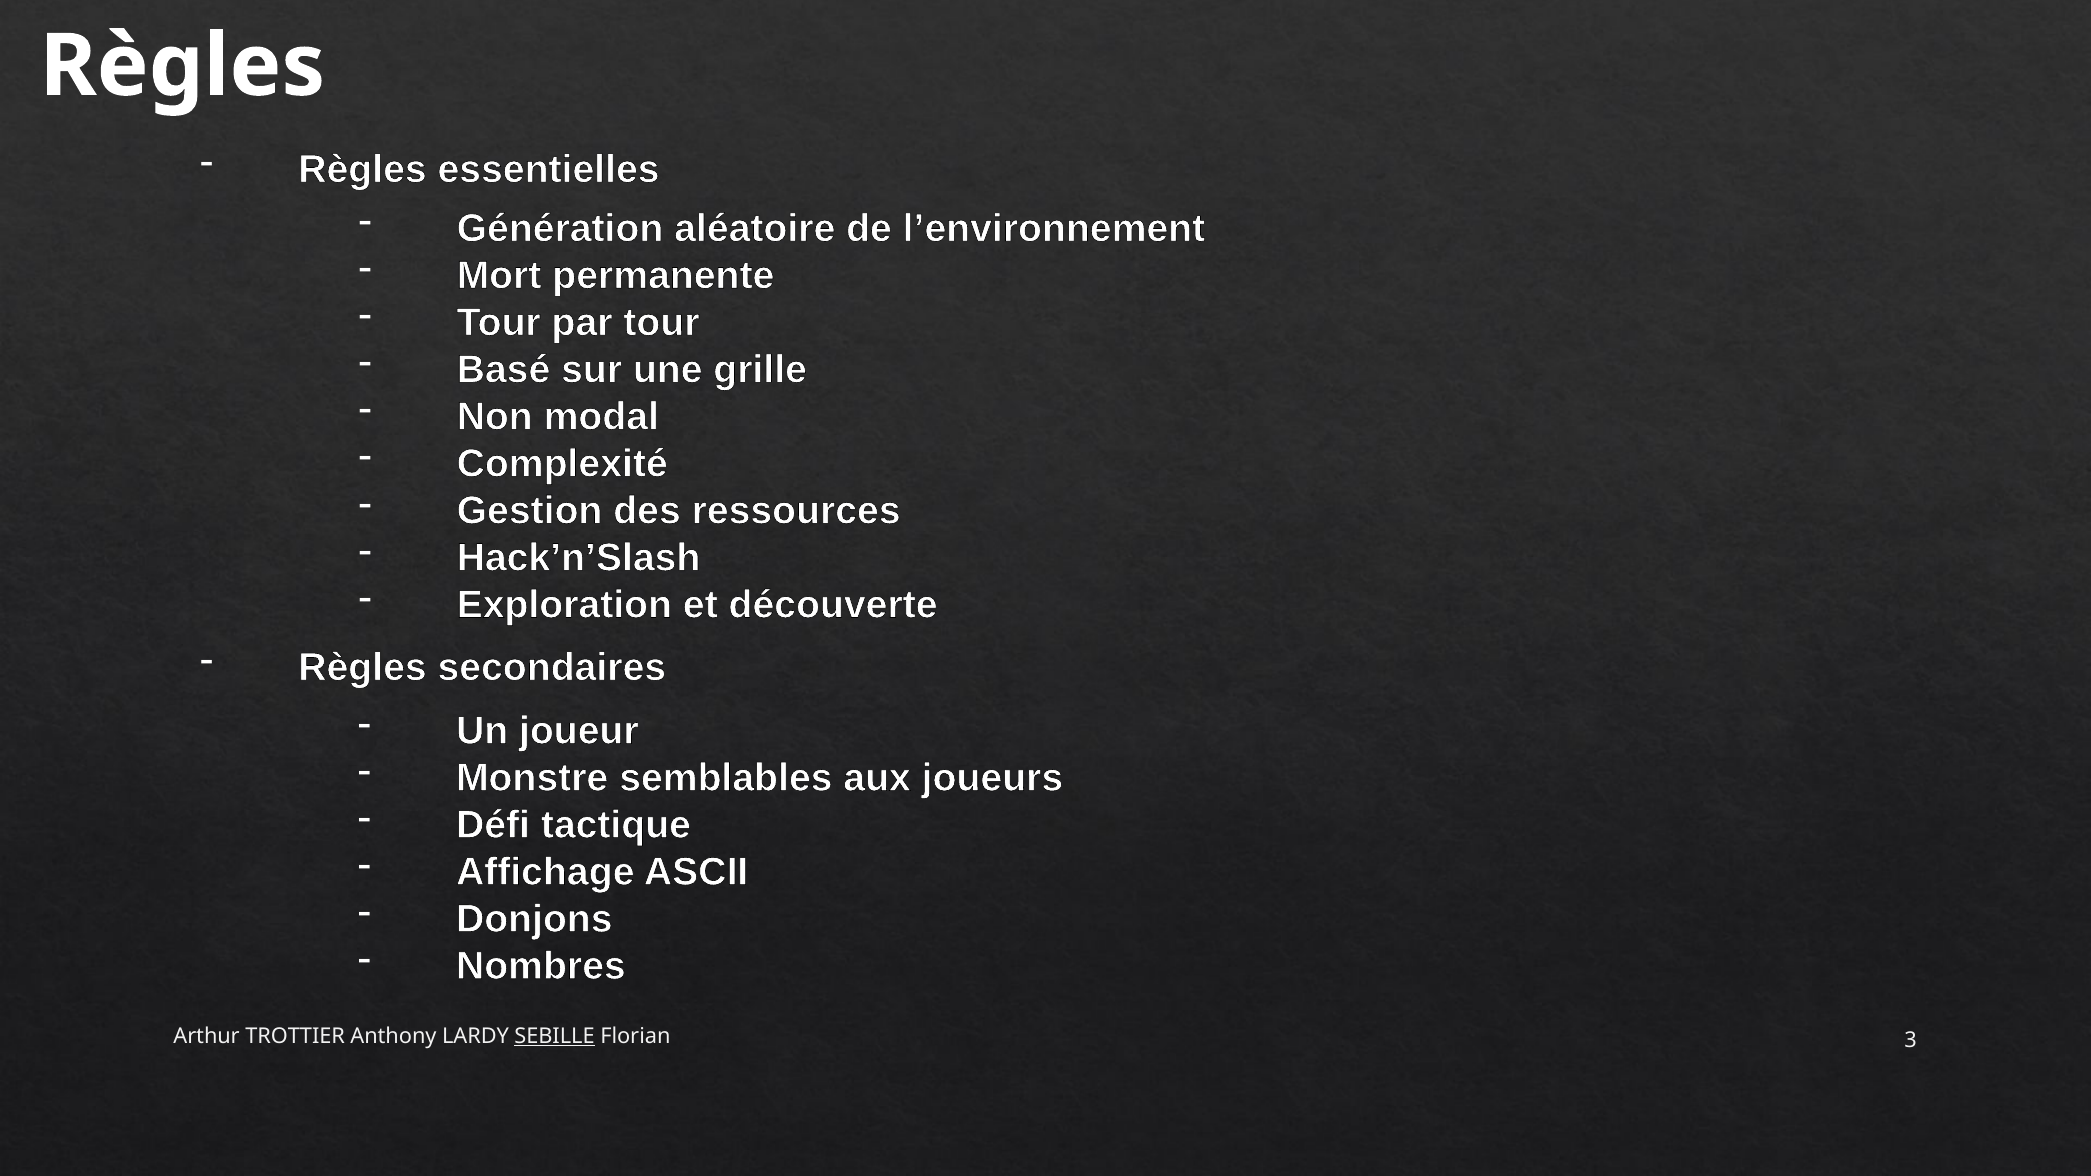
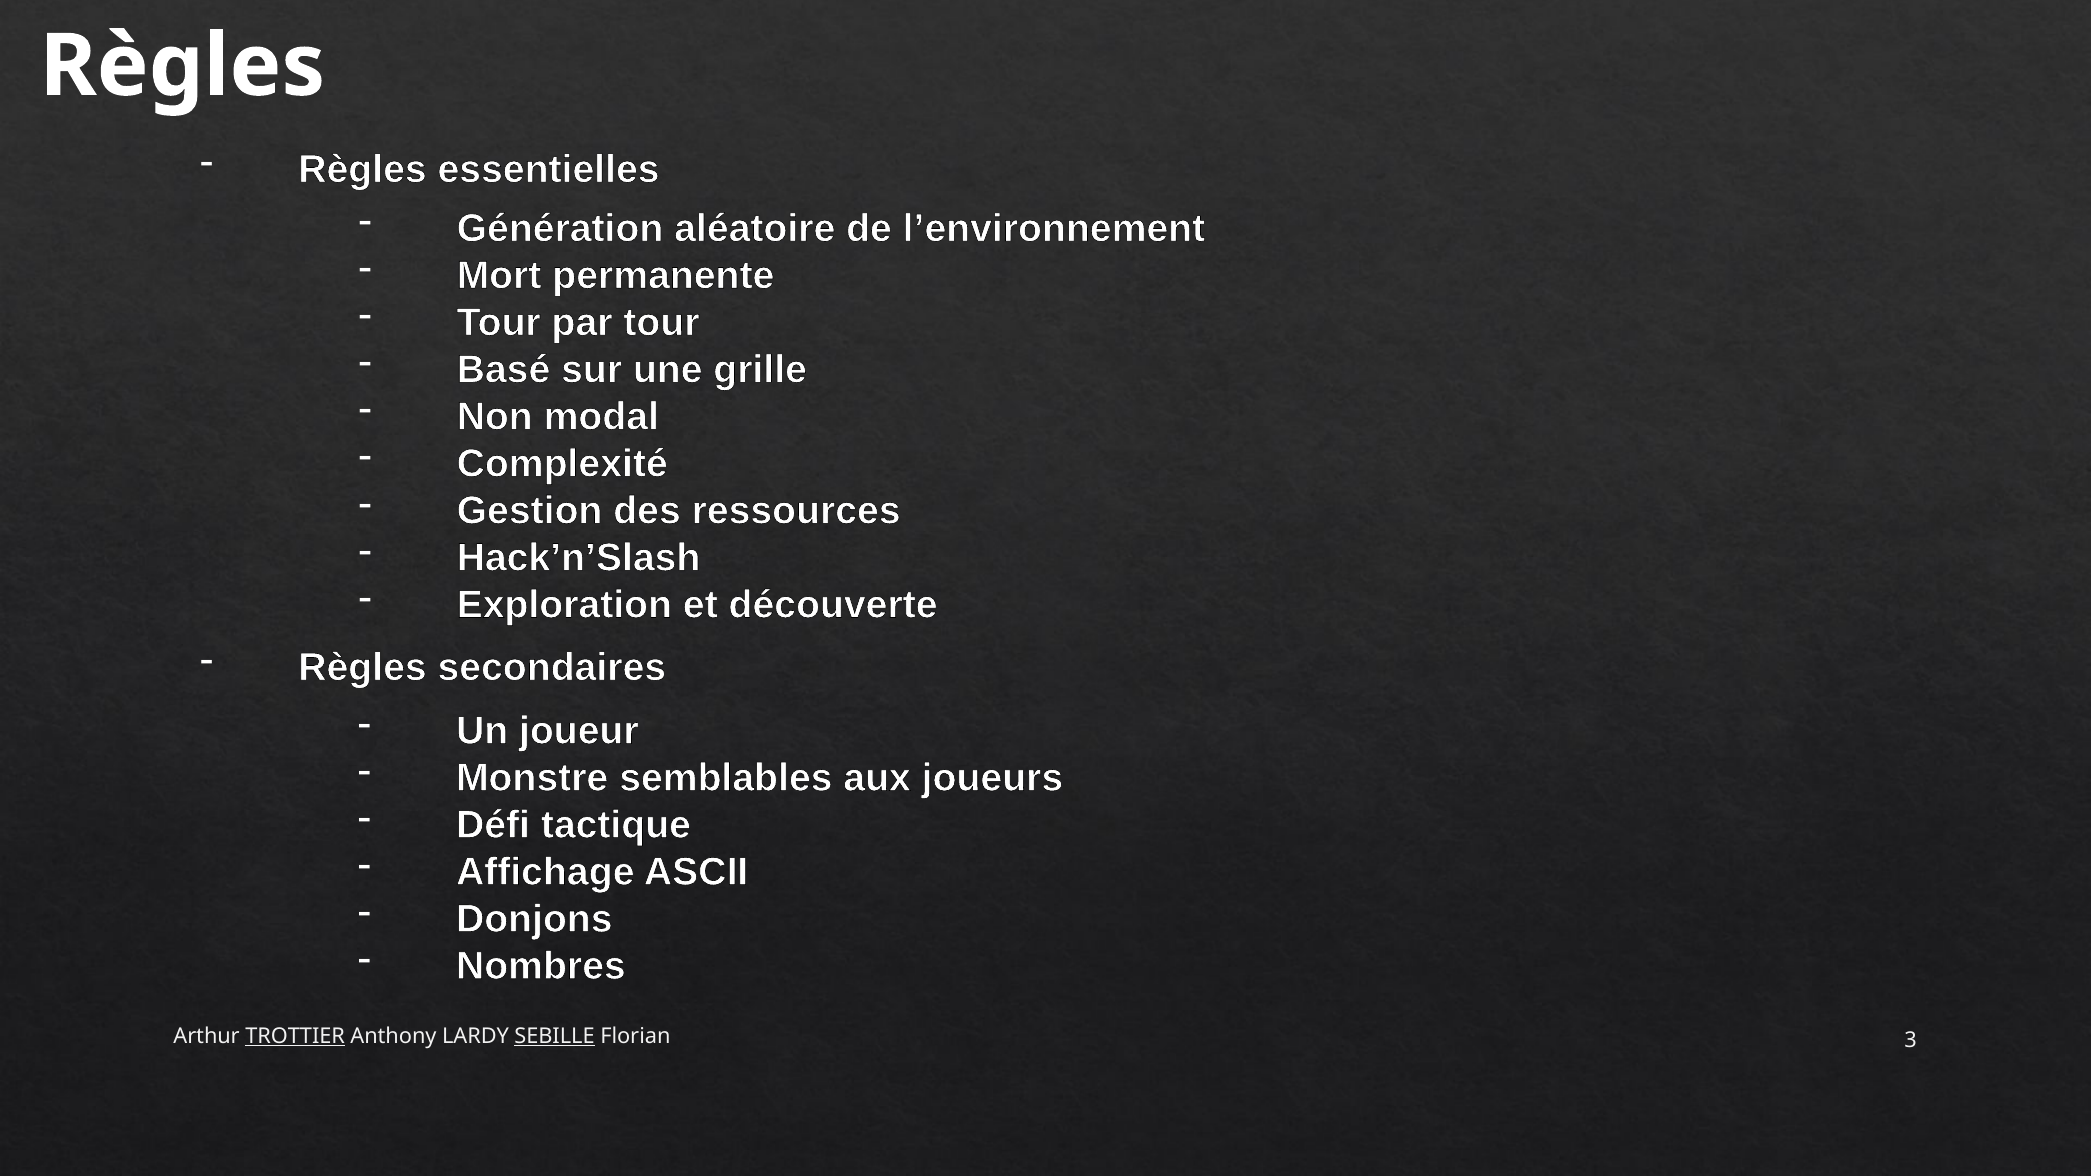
TROTTIER underline: none -> present
